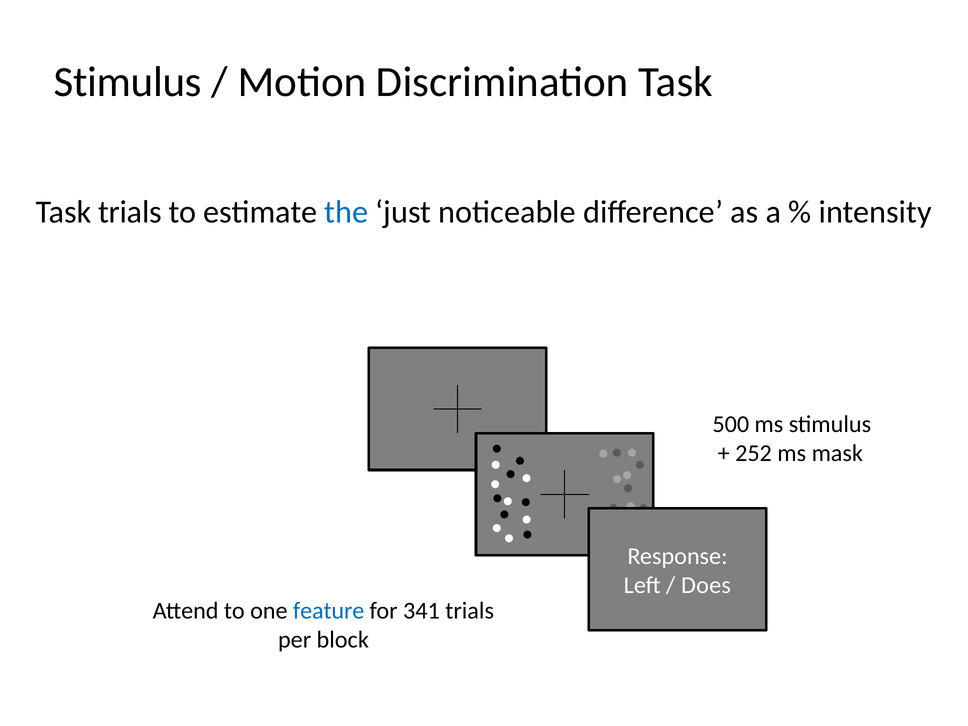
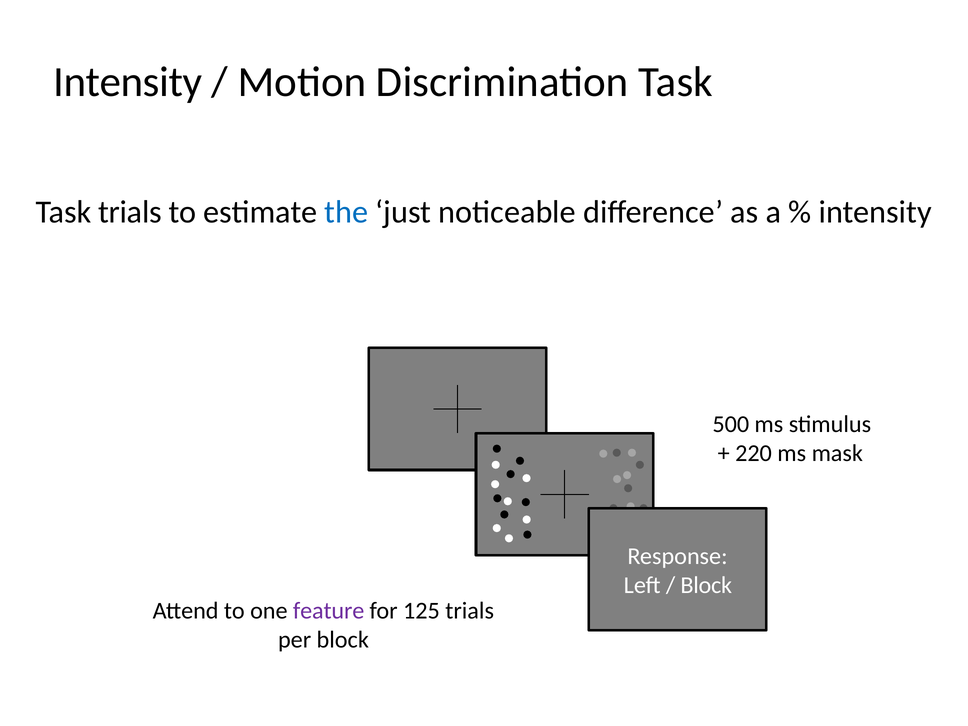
Stimulus at (128, 82): Stimulus -> Intensity
252: 252 -> 220
Does at (706, 586): Does -> Block
feature colour: blue -> purple
341: 341 -> 125
